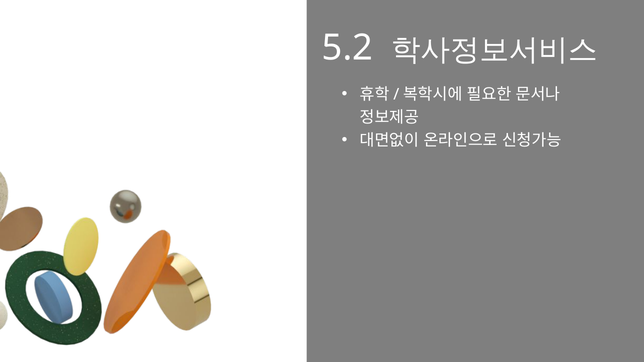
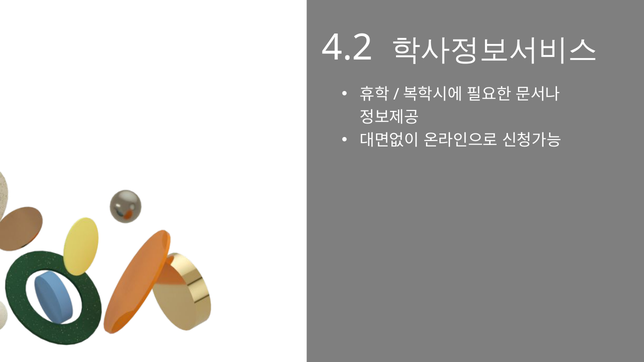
5.2: 5.2 -> 4.2
